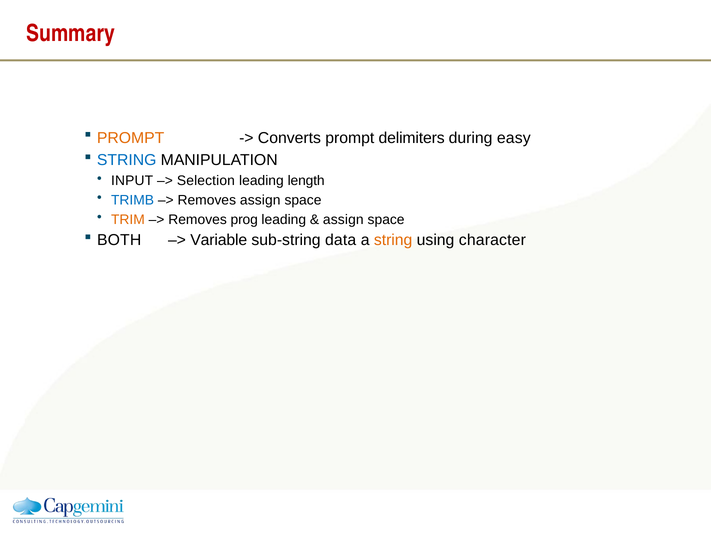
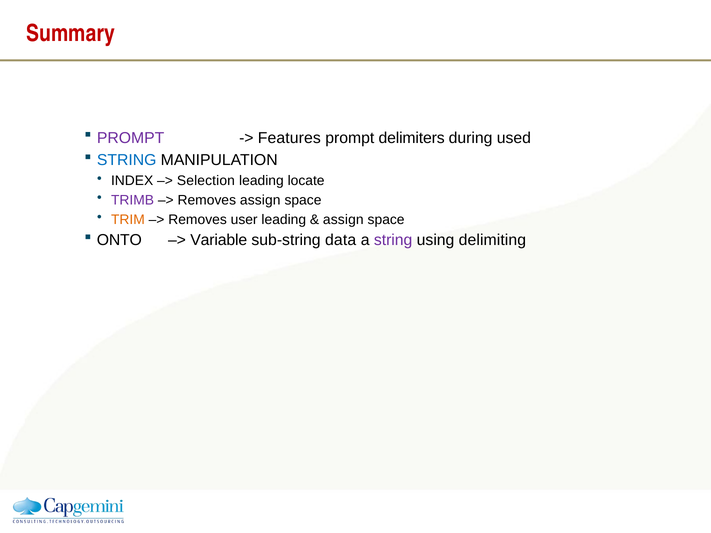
PROMPT at (131, 138) colour: orange -> purple
Converts: Converts -> Features
easy: easy -> used
INPUT: INPUT -> INDEX
length: length -> locate
TRIMB colour: blue -> purple
prog: prog -> user
BOTH: BOTH -> ONTO
string at (393, 240) colour: orange -> purple
character: character -> delimiting
